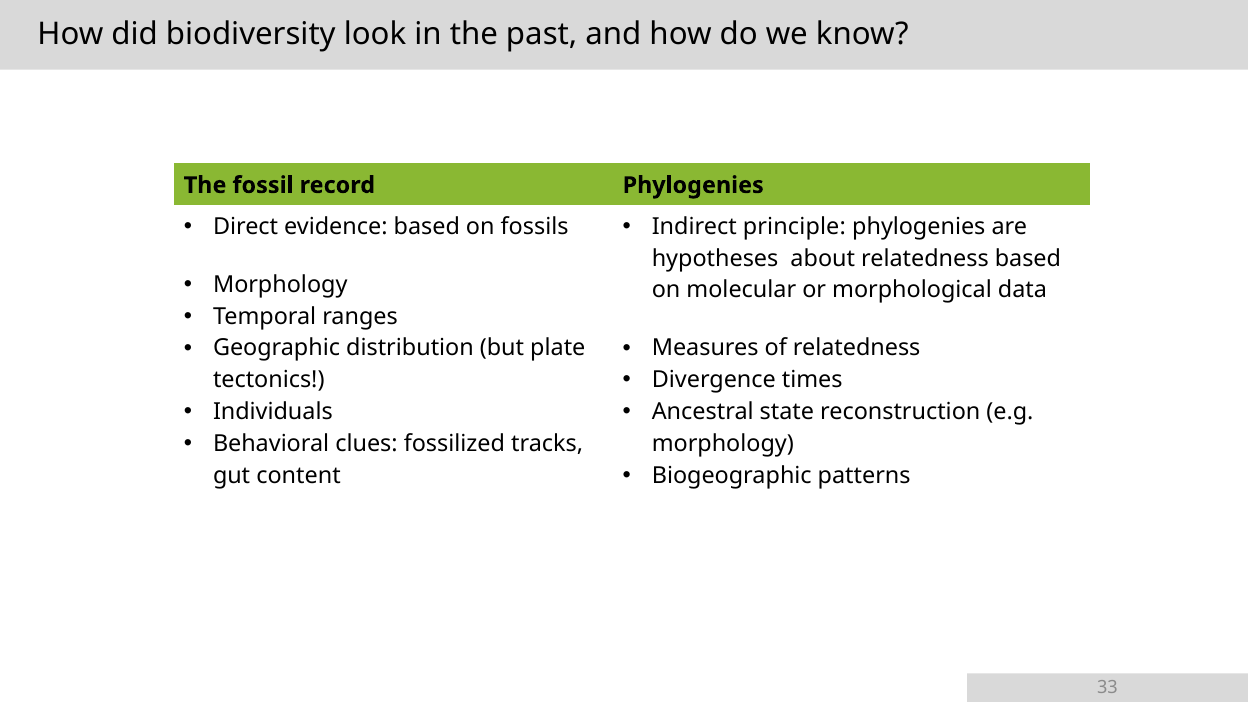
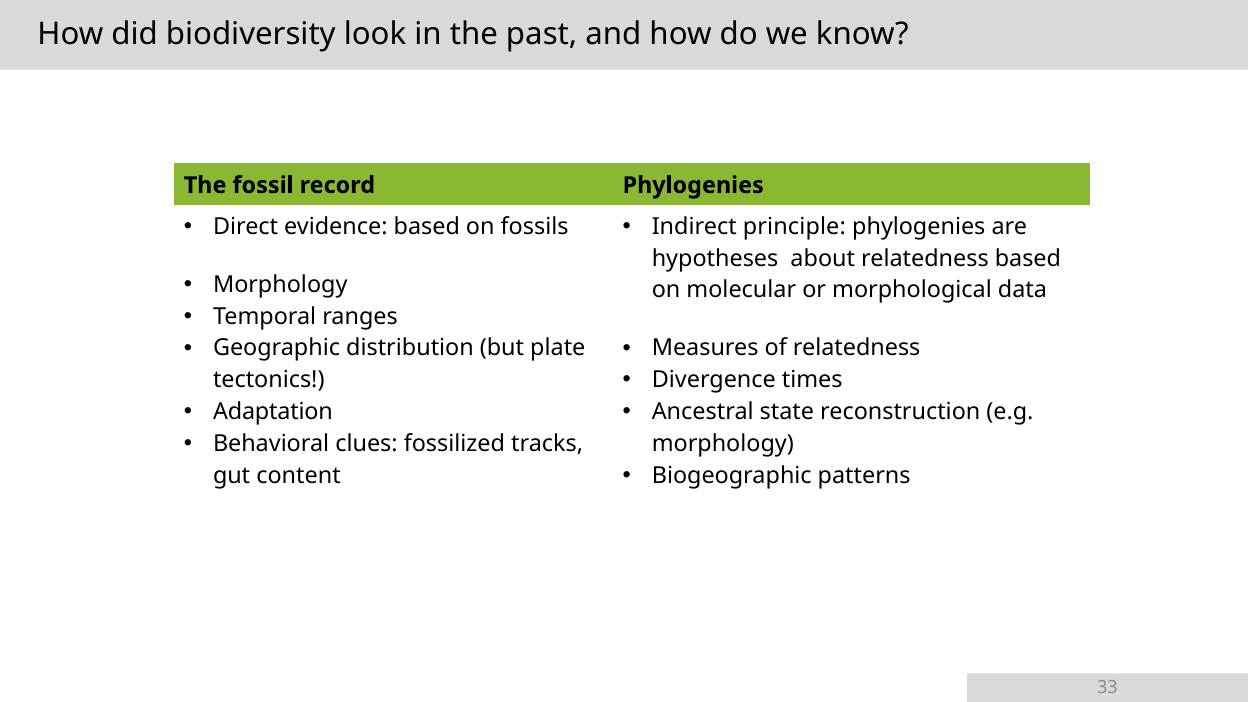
Individuals: Individuals -> Adaptation
